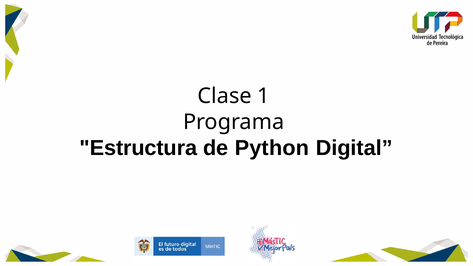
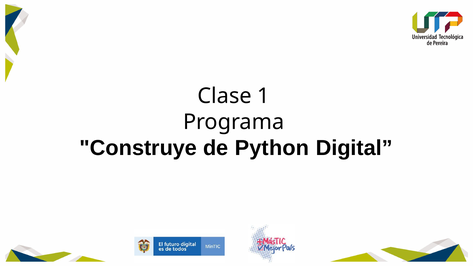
Estructura: Estructura -> Construye
